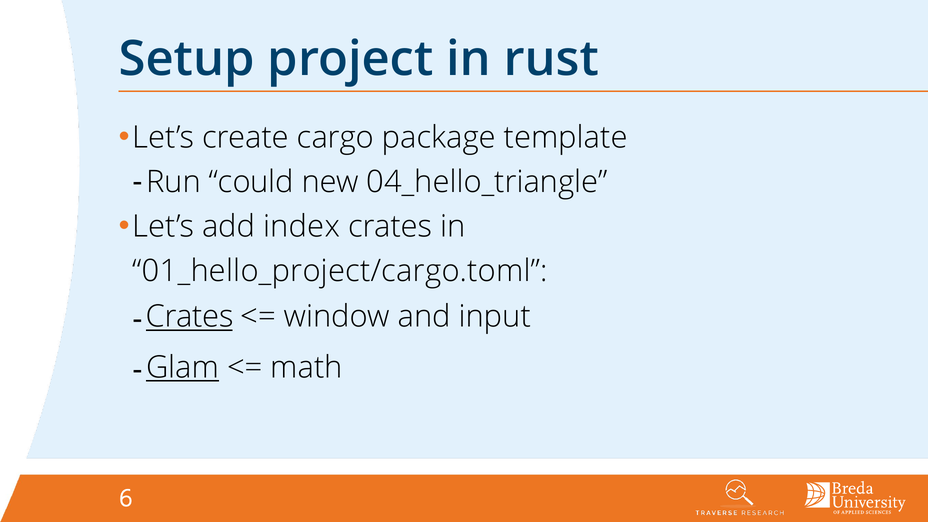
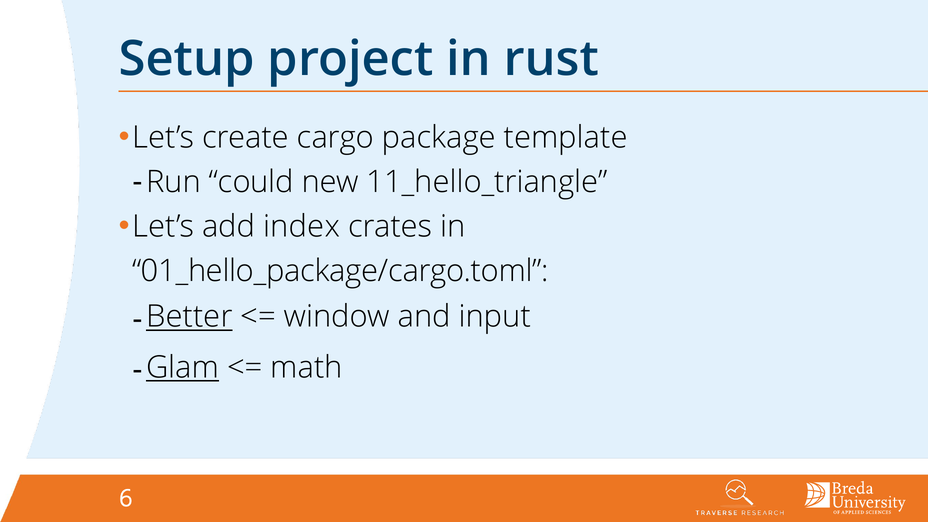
04_hello_triangle: 04_hello_triangle -> 11_hello_triangle
01_hello_project/cargo.toml: 01_hello_project/cargo.toml -> 01_hello_package/cargo.toml
Crates at (190, 317): Crates -> Better
